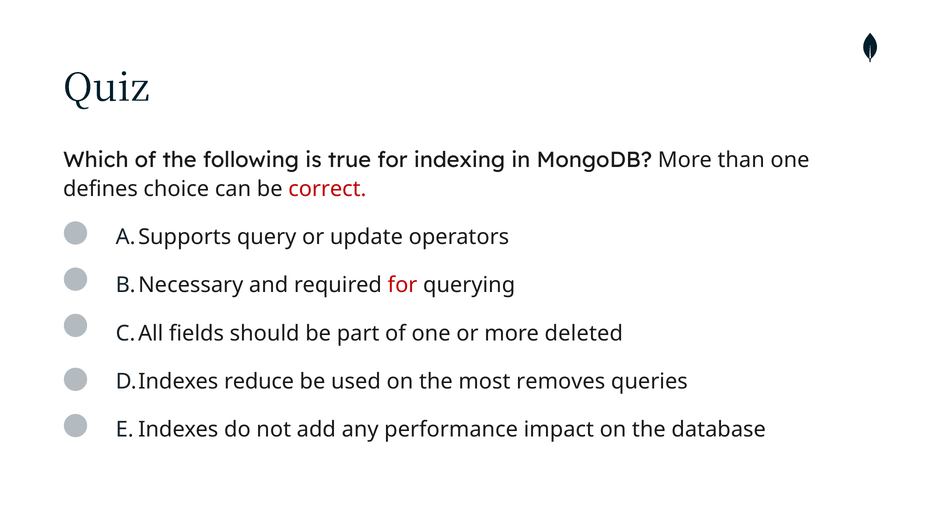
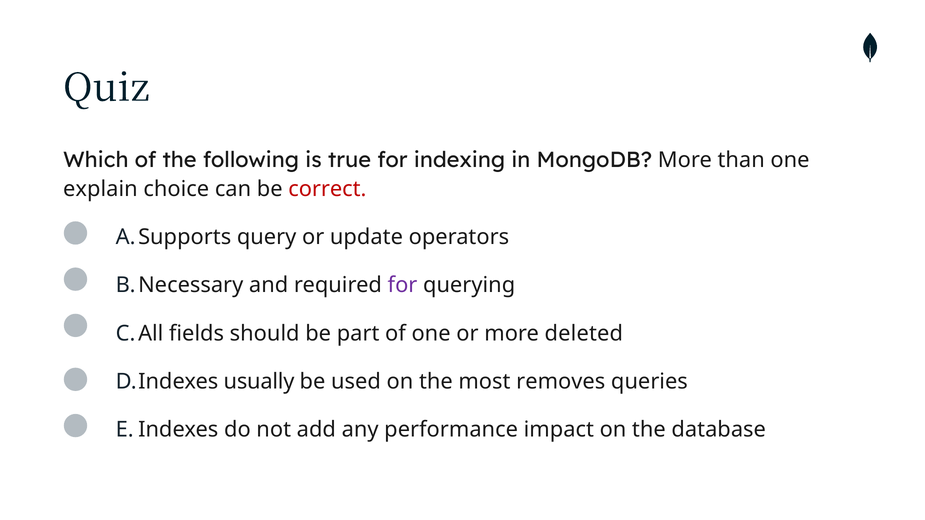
defines: defines -> explain
for at (403, 285) colour: red -> purple
reduce: reduce -> usually
